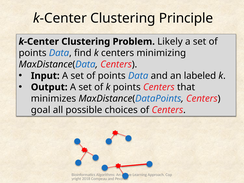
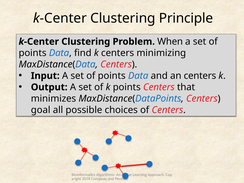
Likely: Likely -> When
an labeled: labeled -> centers
